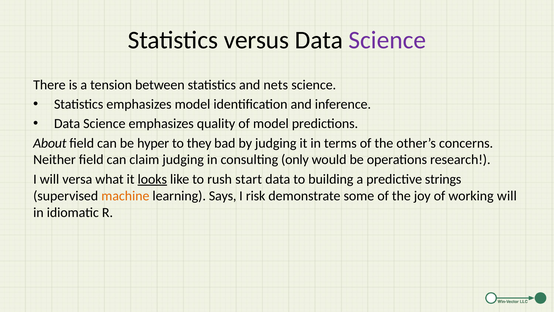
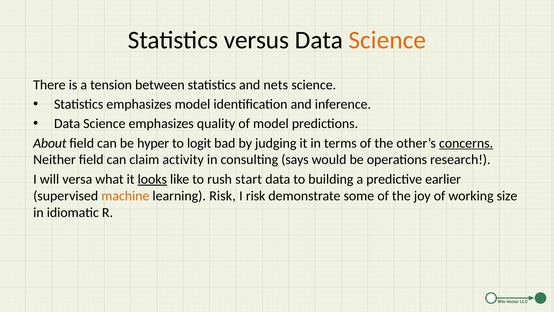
Science at (387, 40) colour: purple -> orange
they: they -> logit
concerns underline: none -> present
claim judging: judging -> activity
only: only -> says
strings: strings -> earlier
learning Says: Says -> Risk
working will: will -> size
